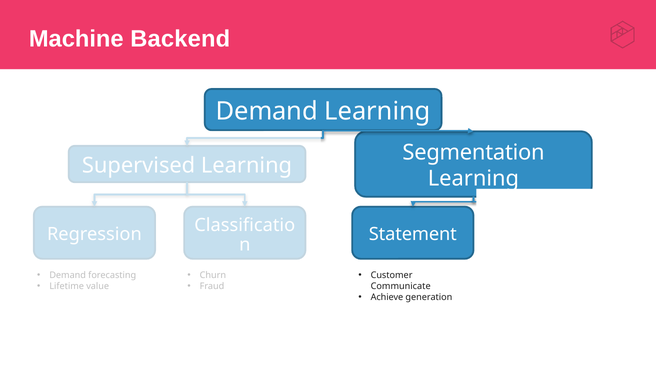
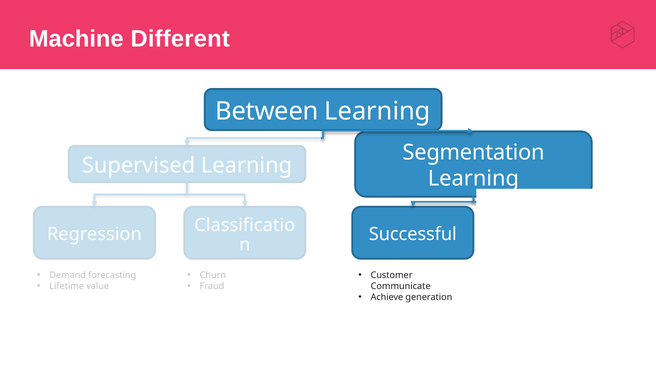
Backend: Backend -> Different
Demand at (267, 111): Demand -> Between
Statement: Statement -> Successful
